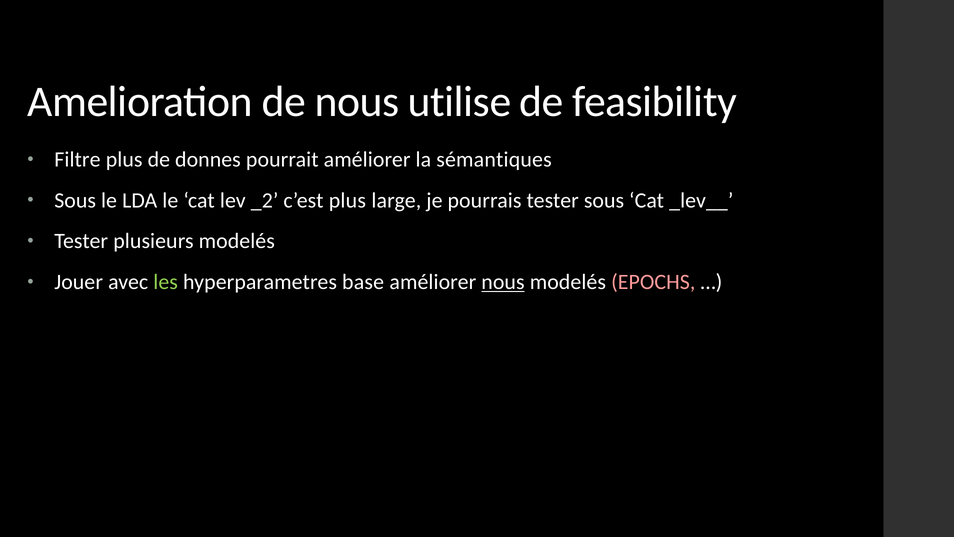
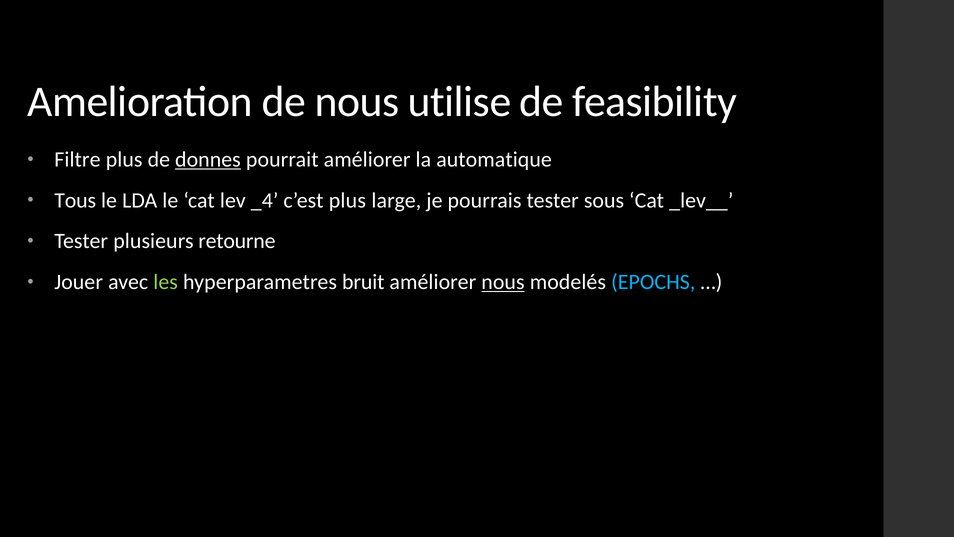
donnes underline: none -> present
sémantiques: sémantiques -> automatique
Sous at (75, 200): Sous -> Tous
_2: _2 -> _4
plusieurs modelés: modelés -> retourne
base: base -> bruit
EPOCHS colour: pink -> light blue
